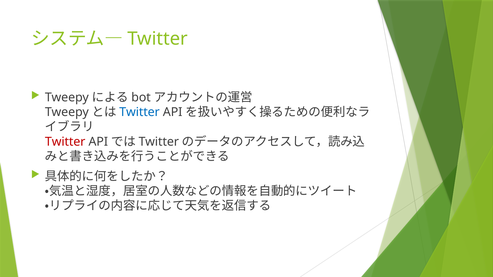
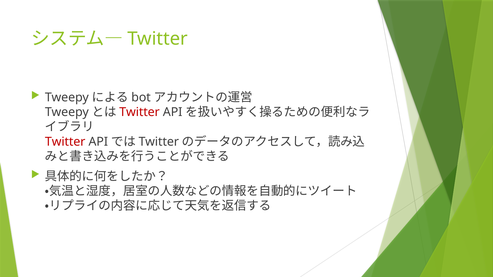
Twitter at (140, 112) colour: blue -> red
